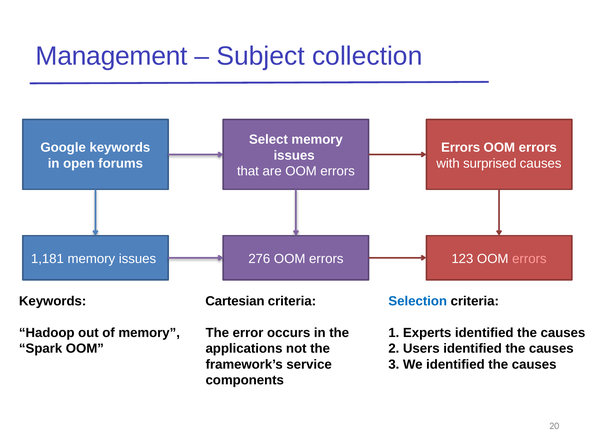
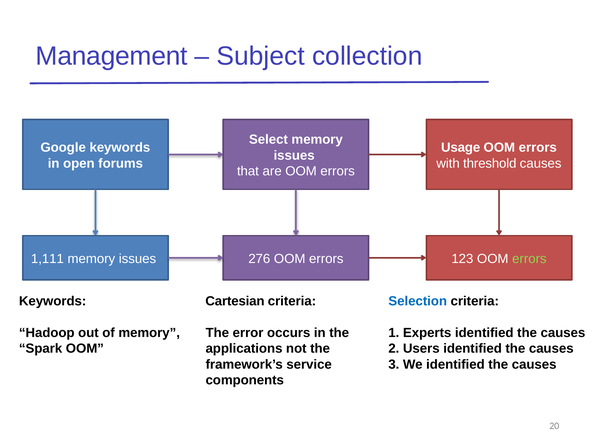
Errors at (461, 148): Errors -> Usage
surprised: surprised -> threshold
1,181: 1,181 -> 1,111
errors at (529, 259) colour: pink -> light green
